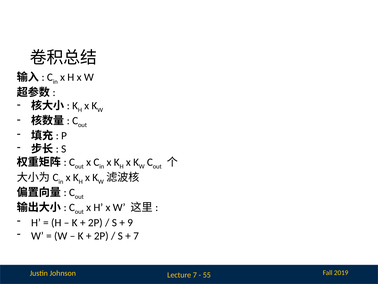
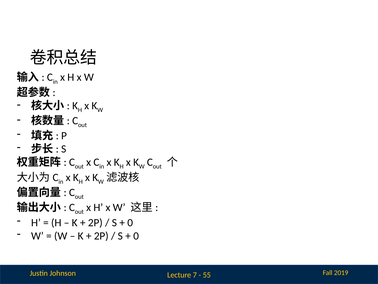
9 at (130, 222): 9 -> 0
7 at (136, 235): 7 -> 0
